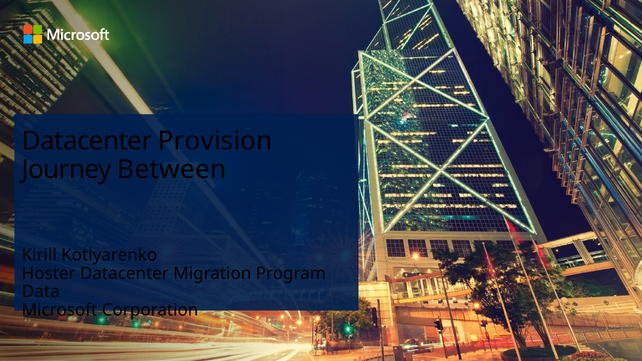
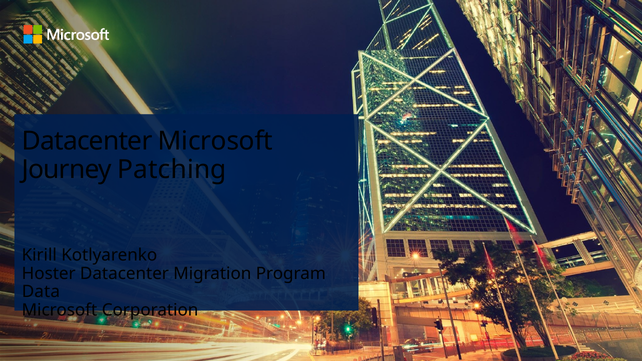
Datacenter Provision: Provision -> Microsoft
Between: Between -> Patching
